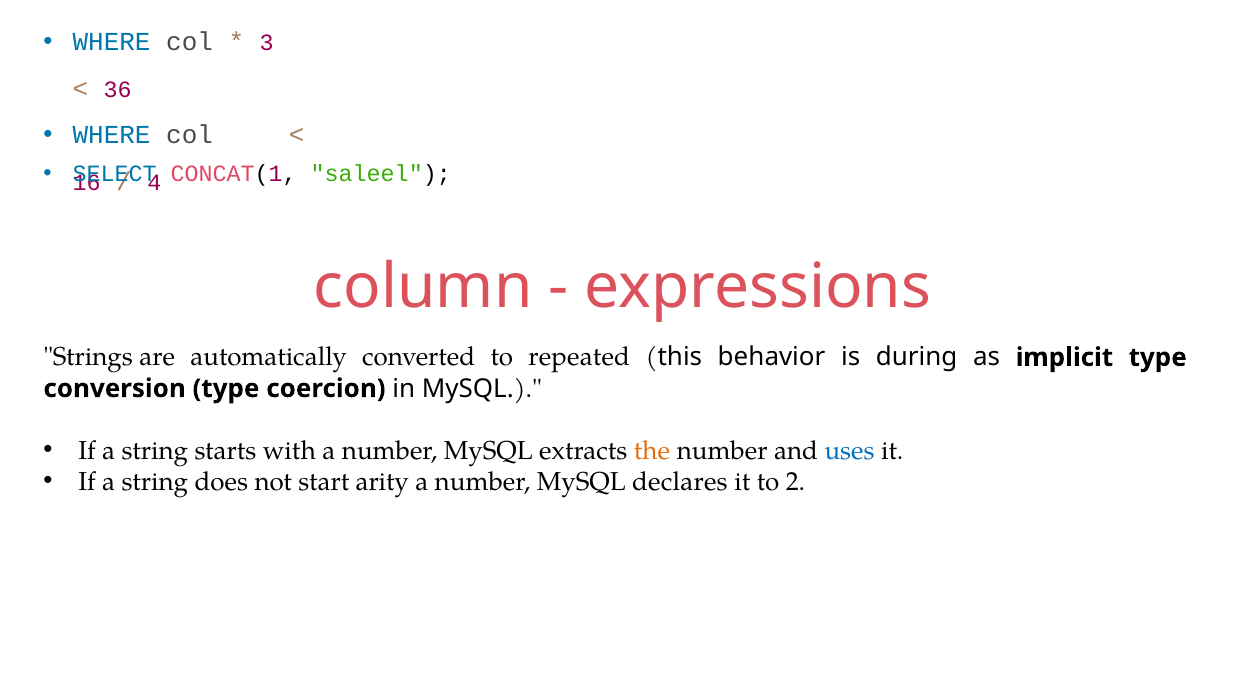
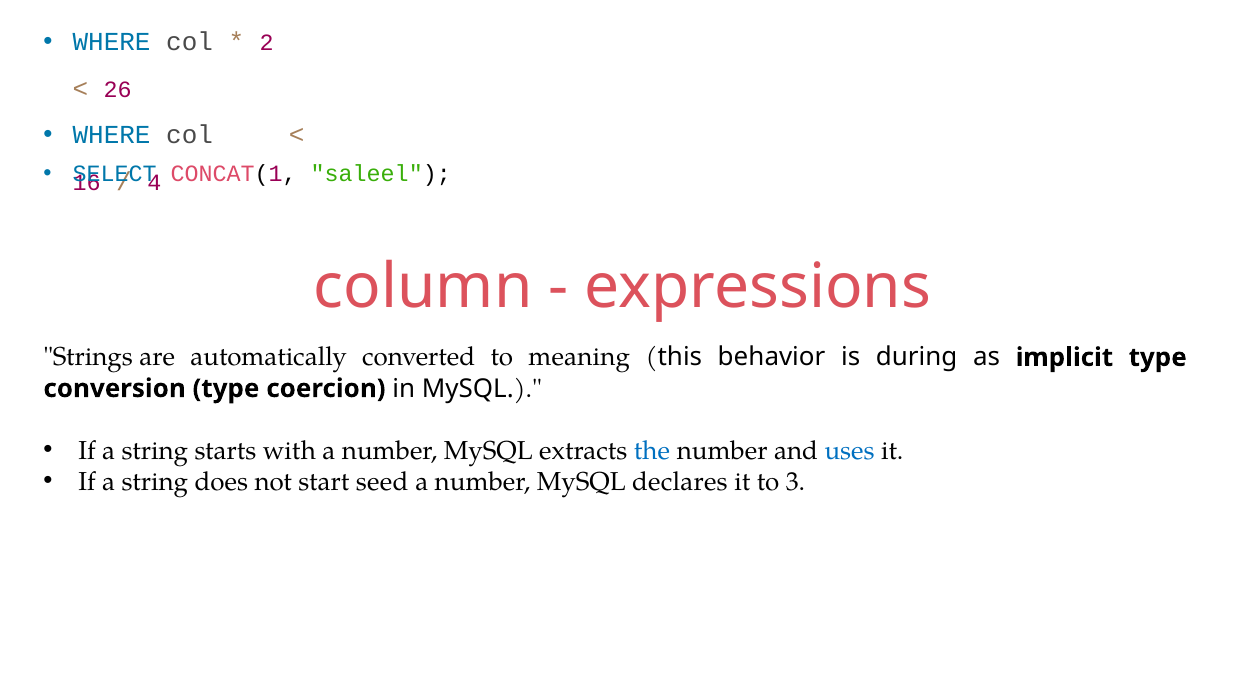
3: 3 -> 2
36: 36 -> 26
repeated: repeated -> meaning
the colour: orange -> blue
arity: arity -> seed
2: 2 -> 3
